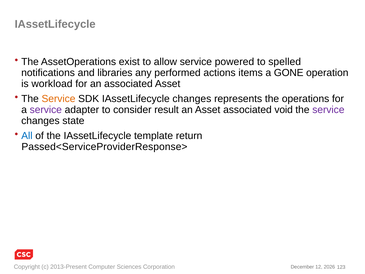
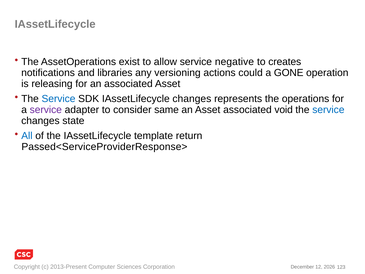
powered: powered -> negative
spelled: spelled -> creates
performed: performed -> versioning
items: items -> could
workload: workload -> releasing
Service at (59, 99) colour: orange -> blue
result: result -> same
service at (328, 110) colour: purple -> blue
